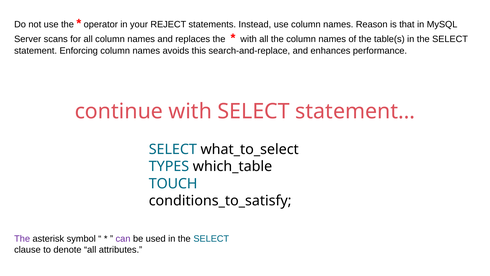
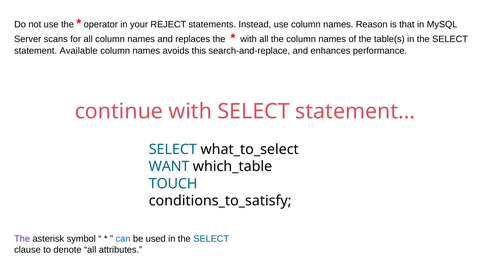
Enforcing: Enforcing -> Available
TYPES: TYPES -> WANT
can colour: purple -> blue
